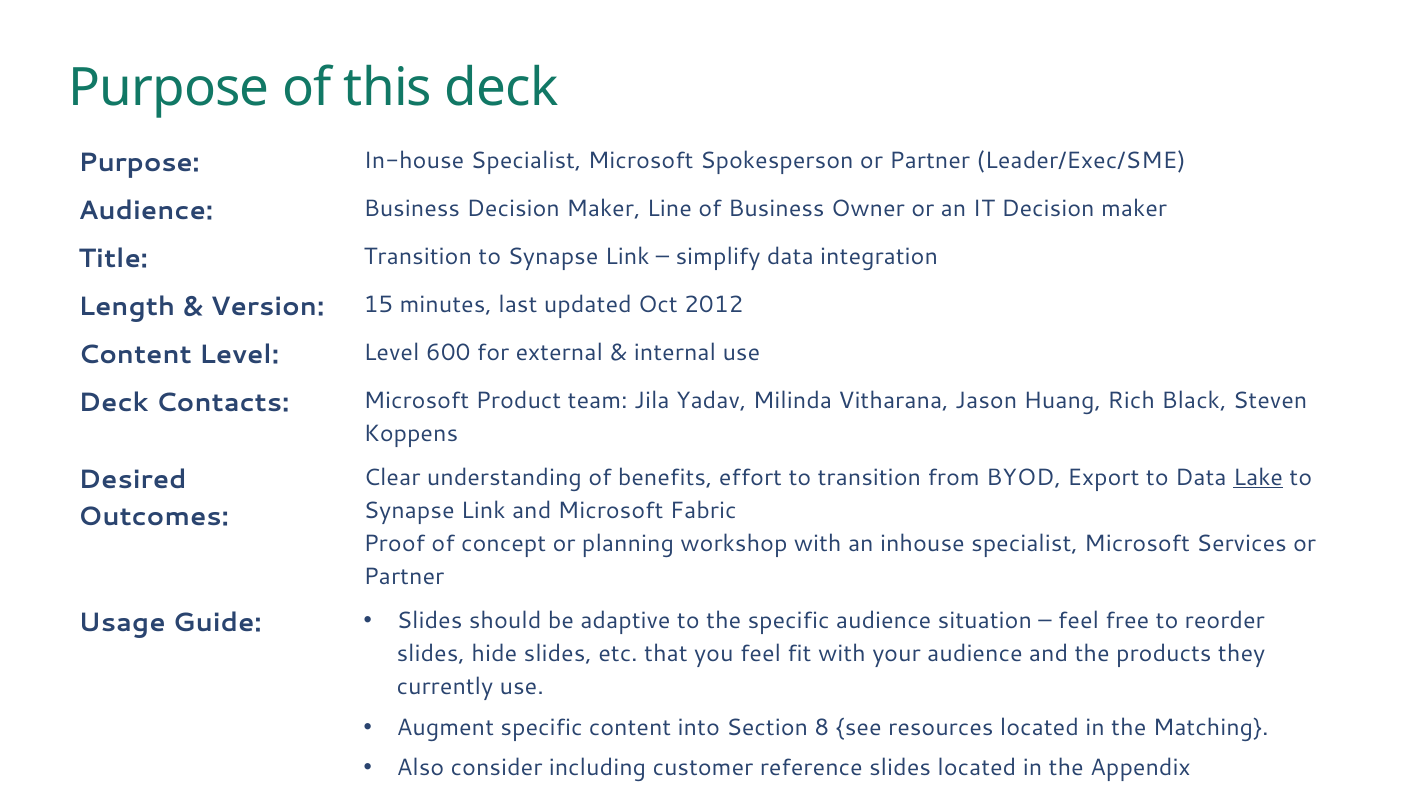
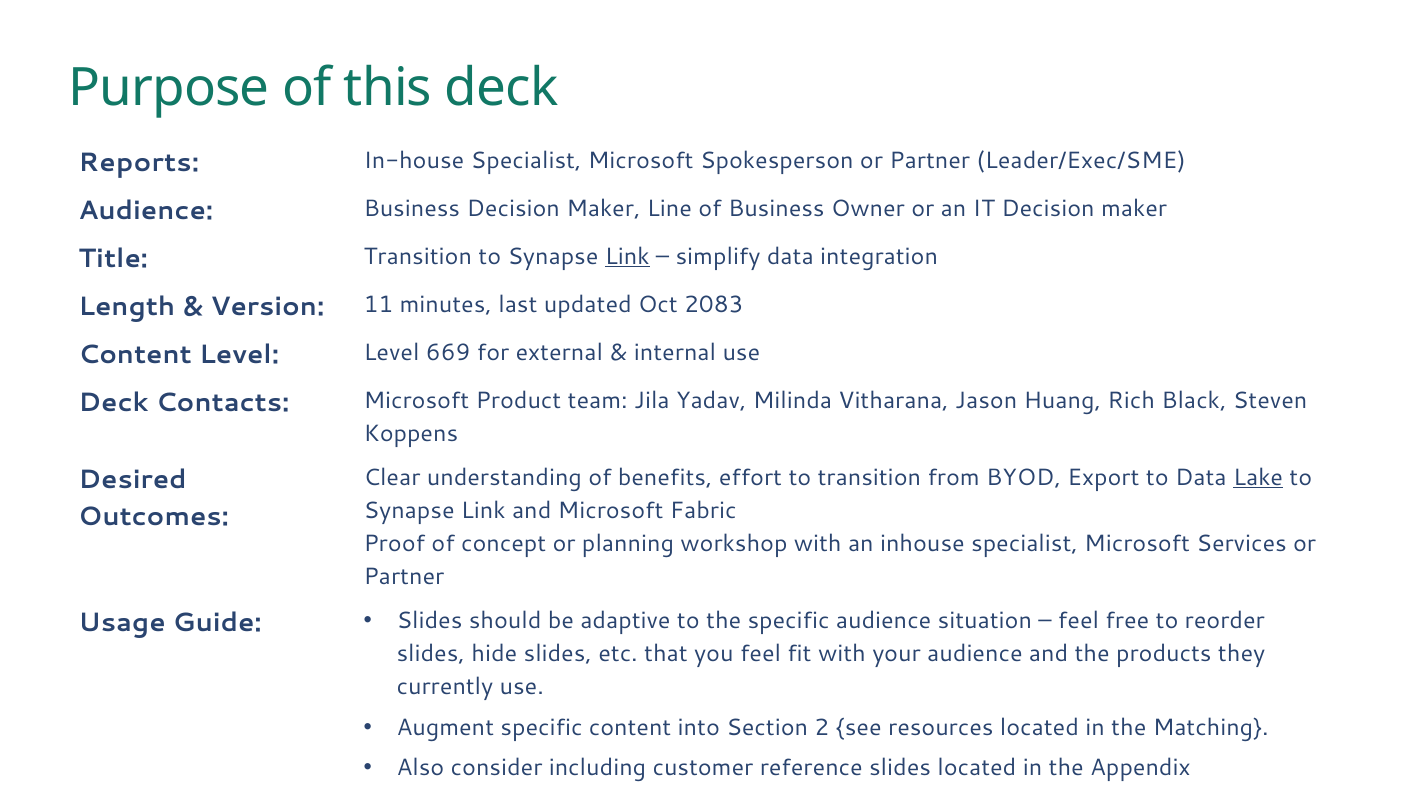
Purpose at (139, 163): Purpose -> Reports
Link at (627, 256) underline: none -> present
15: 15 -> 11
2012: 2012 -> 2083
600: 600 -> 669
8: 8 -> 2
